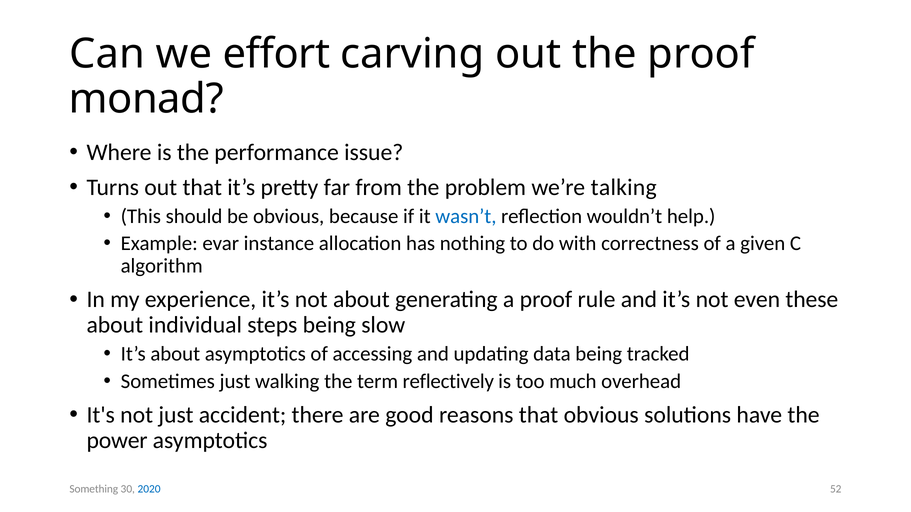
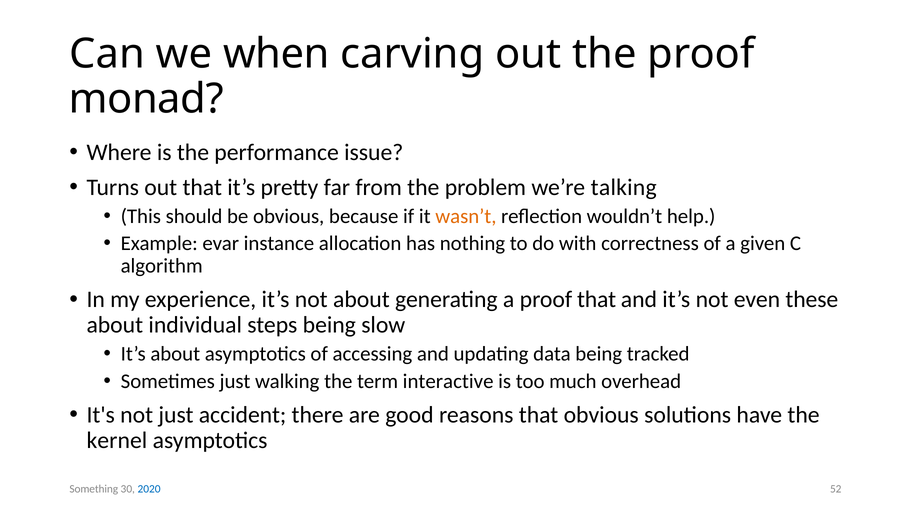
effort: effort -> when
wasn’t colour: blue -> orange
proof rule: rule -> that
reflectively: reflectively -> interactive
power: power -> kernel
